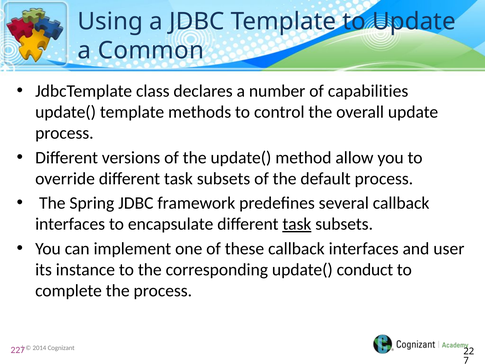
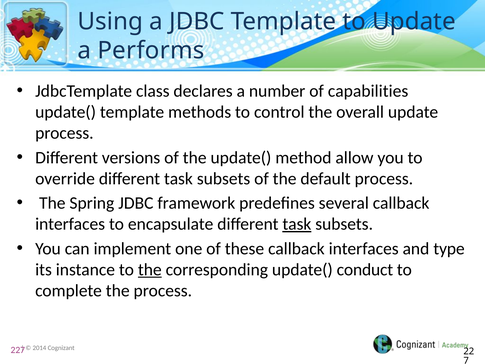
Common: Common -> Performs
user: user -> type
the at (150, 269) underline: none -> present
